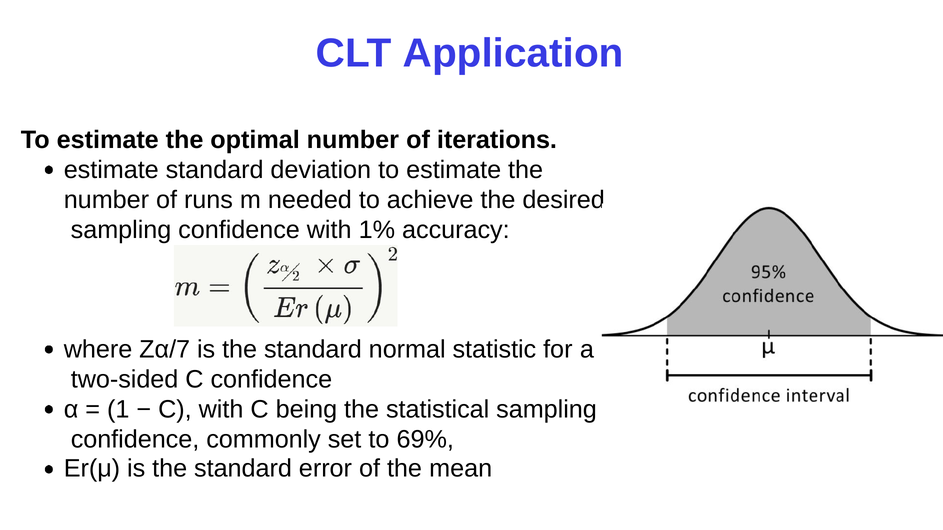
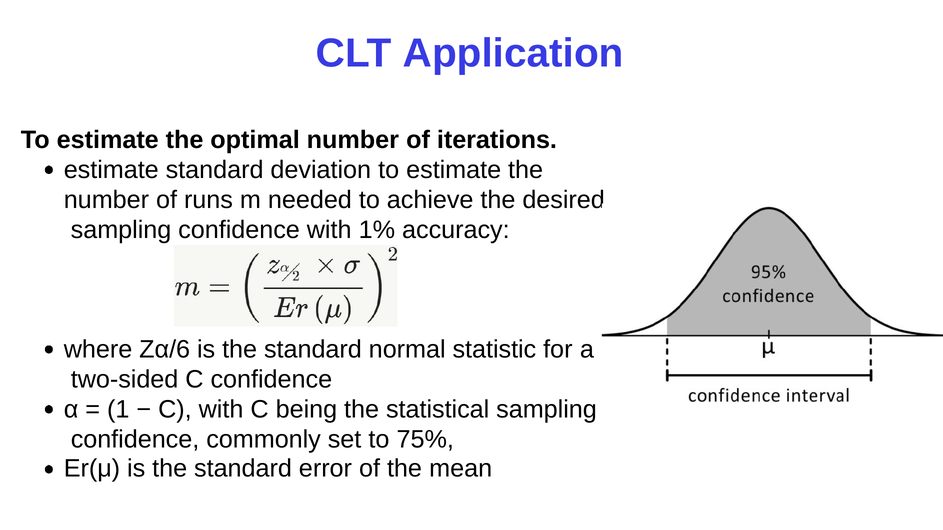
Zα/7: Zα/7 -> Zα/6
69%: 69% -> 75%
